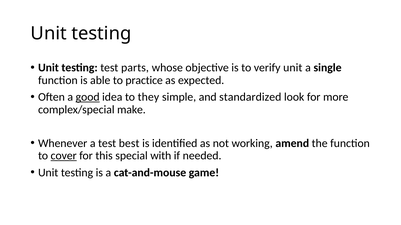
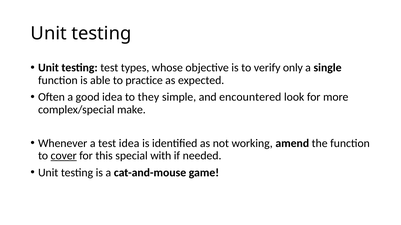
parts: parts -> types
verify unit: unit -> only
good underline: present -> none
standardized: standardized -> encountered
test best: best -> idea
